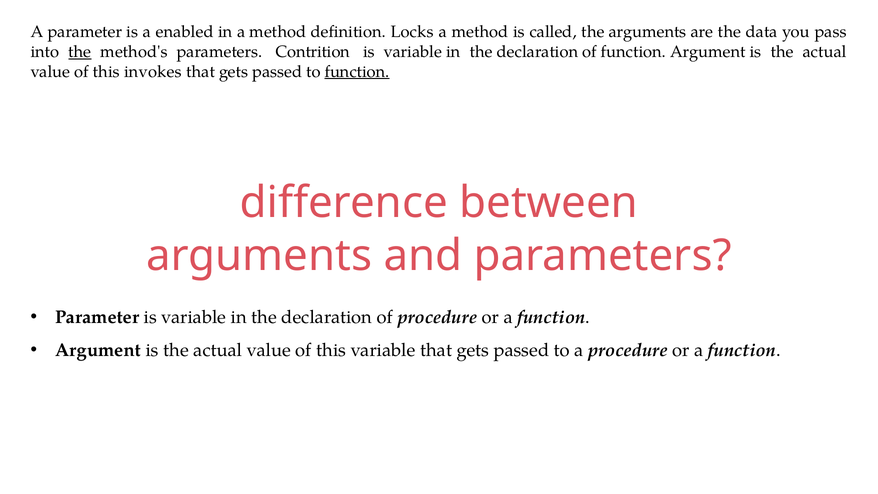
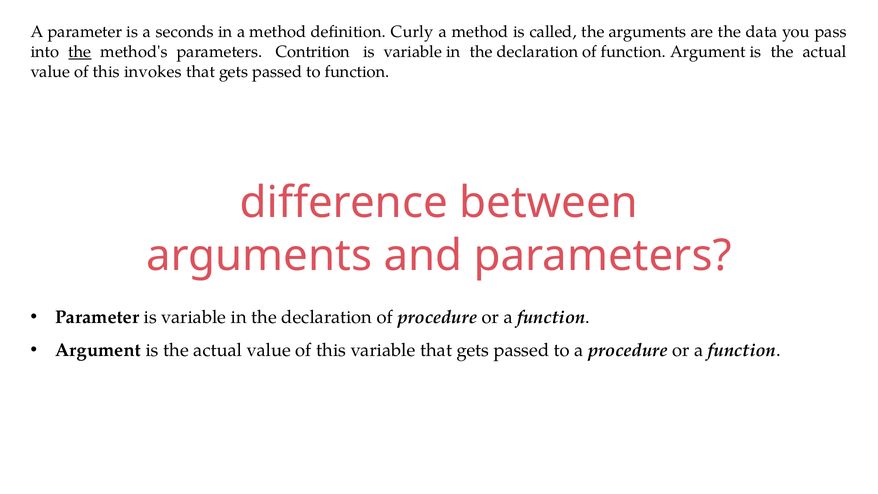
enabled: enabled -> seconds
Locks: Locks -> Curly
function at (357, 72) underline: present -> none
